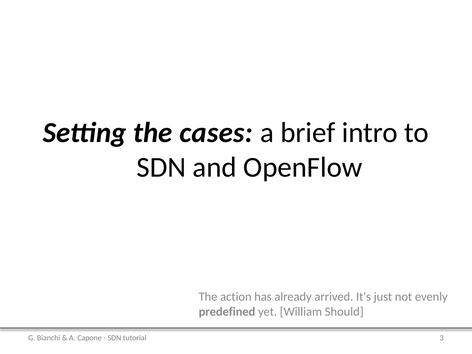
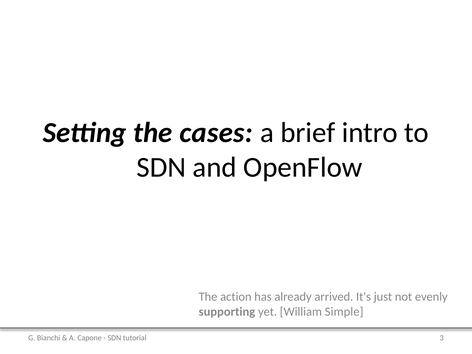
predefined: predefined -> supporting
Should: Should -> Simple
